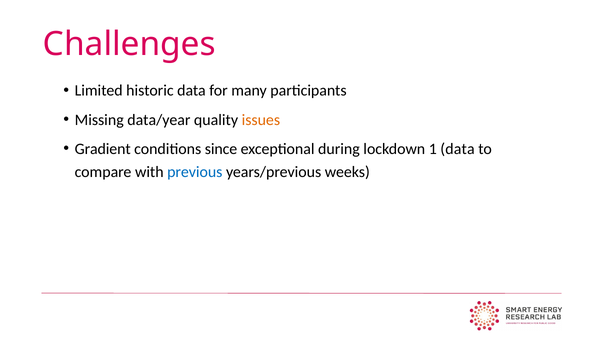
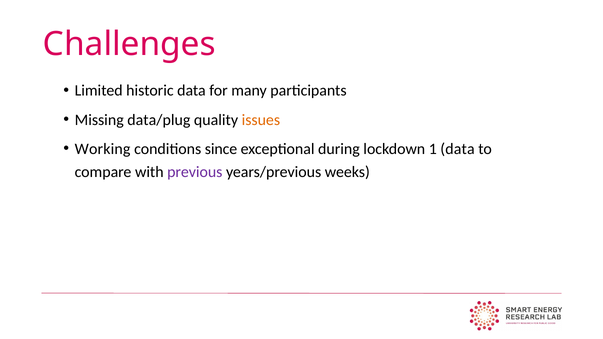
data/year: data/year -> data/plug
Gradient: Gradient -> Working
previous colour: blue -> purple
